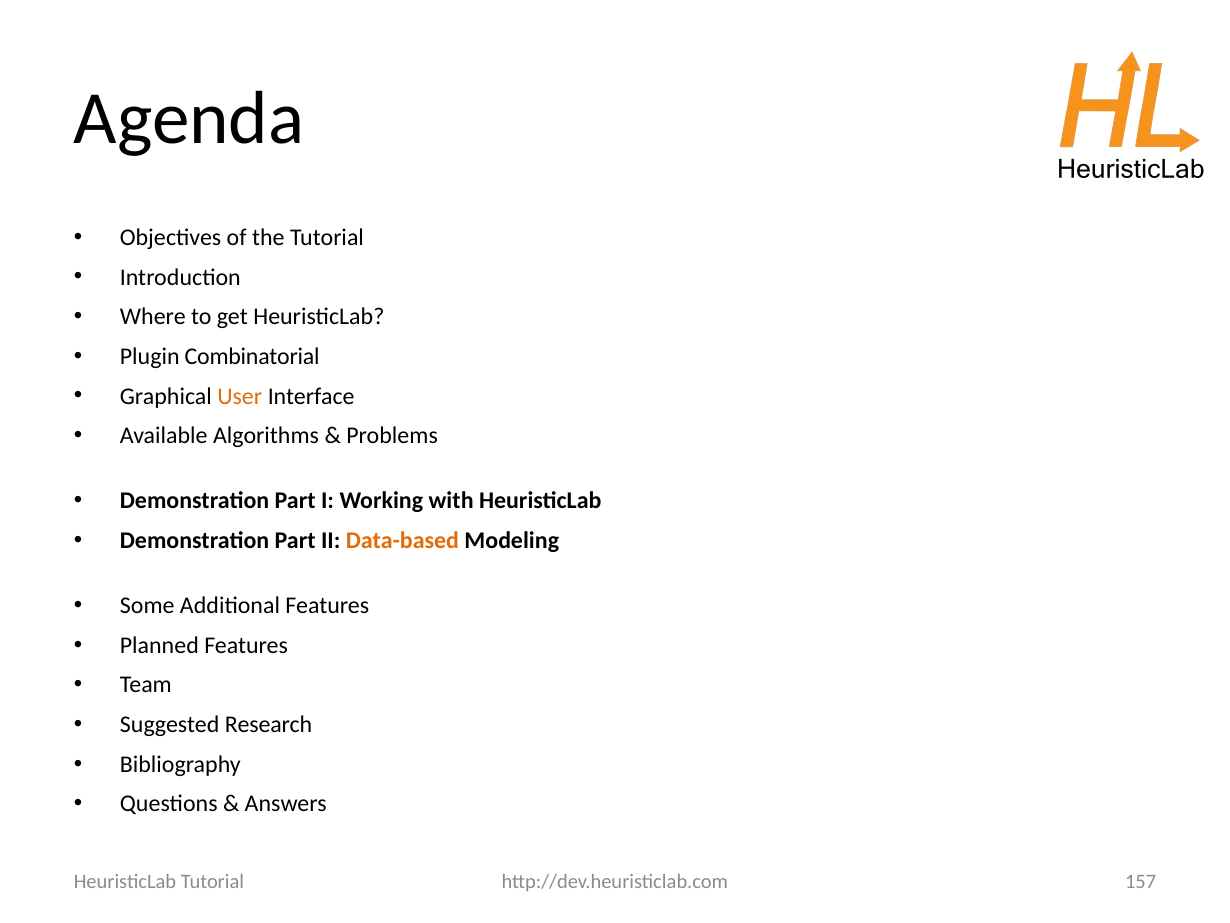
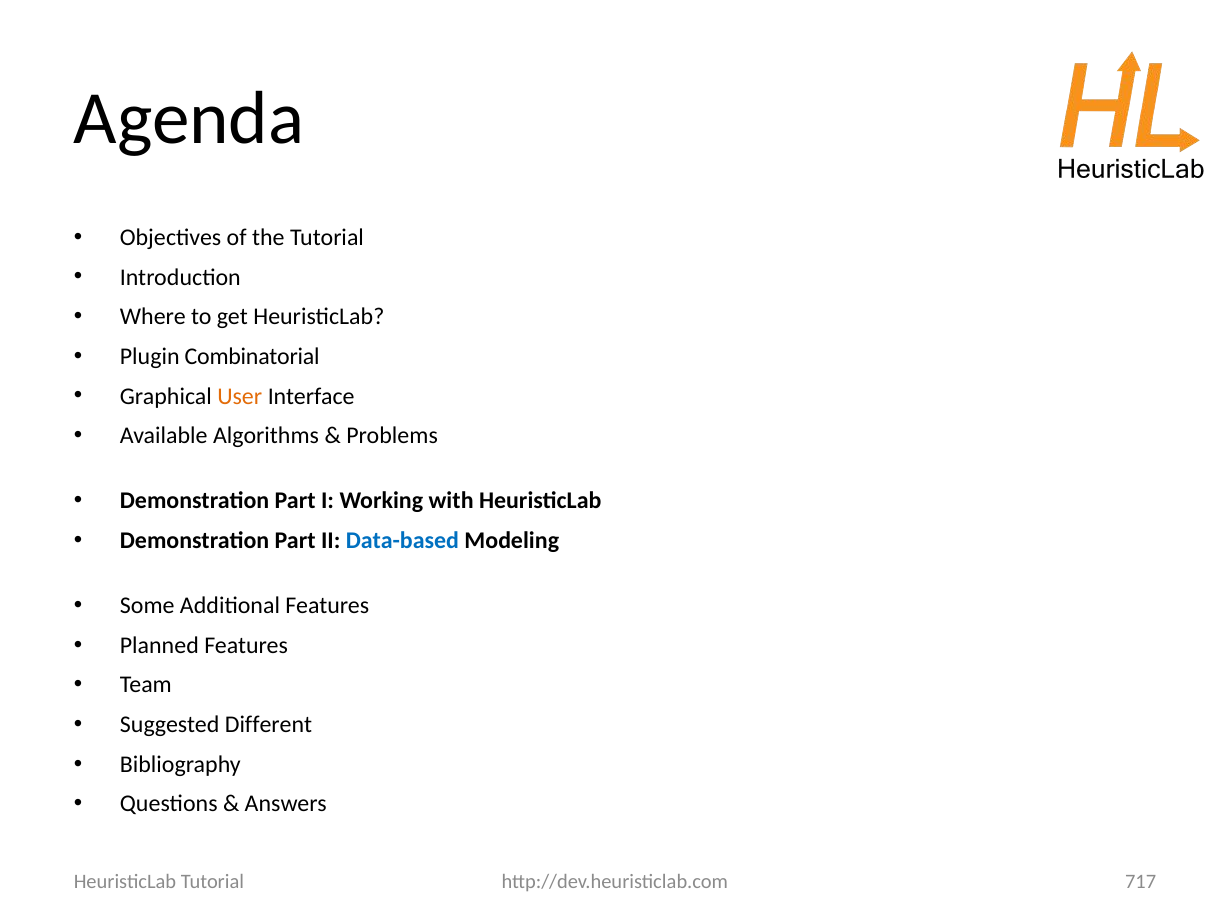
Data-based colour: orange -> blue
Research: Research -> Different
157: 157 -> 717
